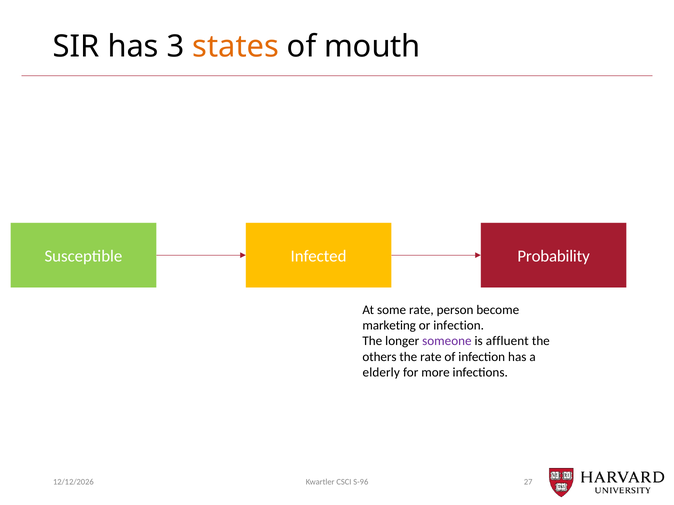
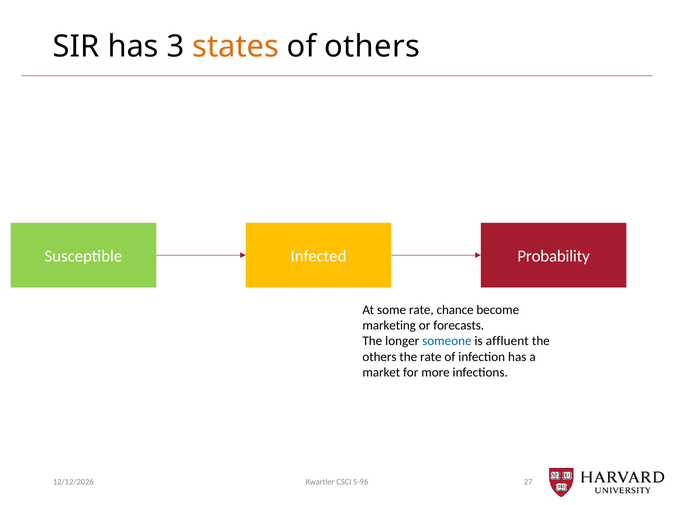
of mouth: mouth -> others
person: person -> chance
or infection: infection -> forecasts
someone colour: purple -> blue
elderly: elderly -> market
